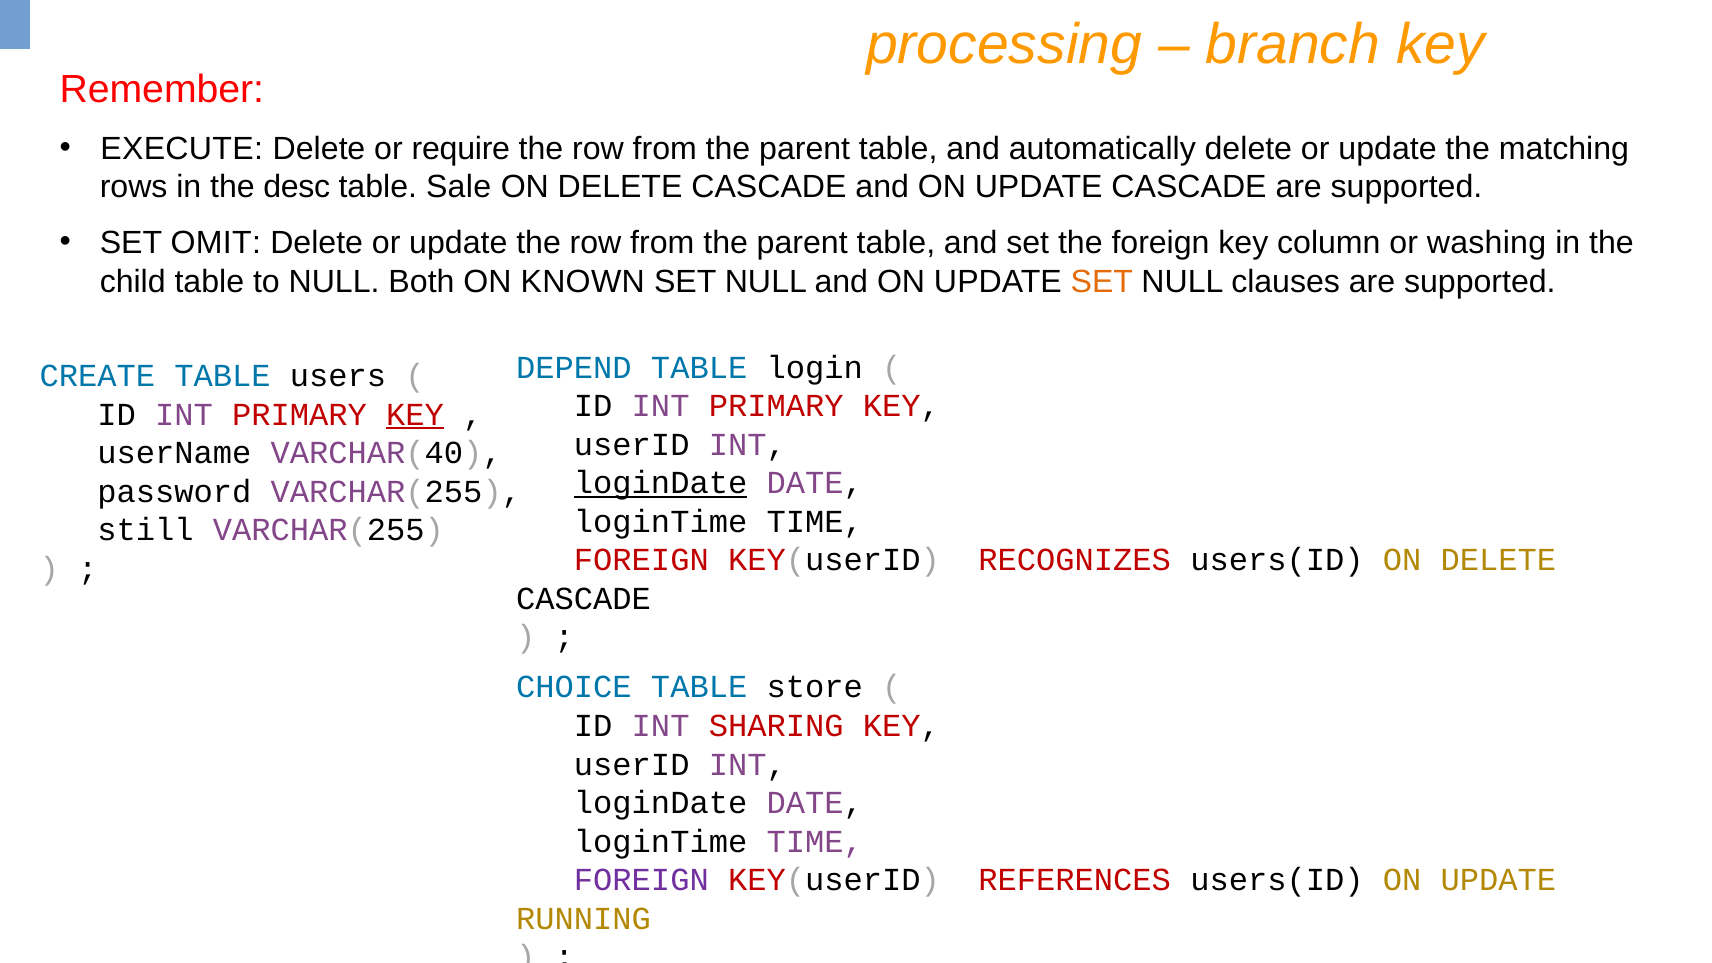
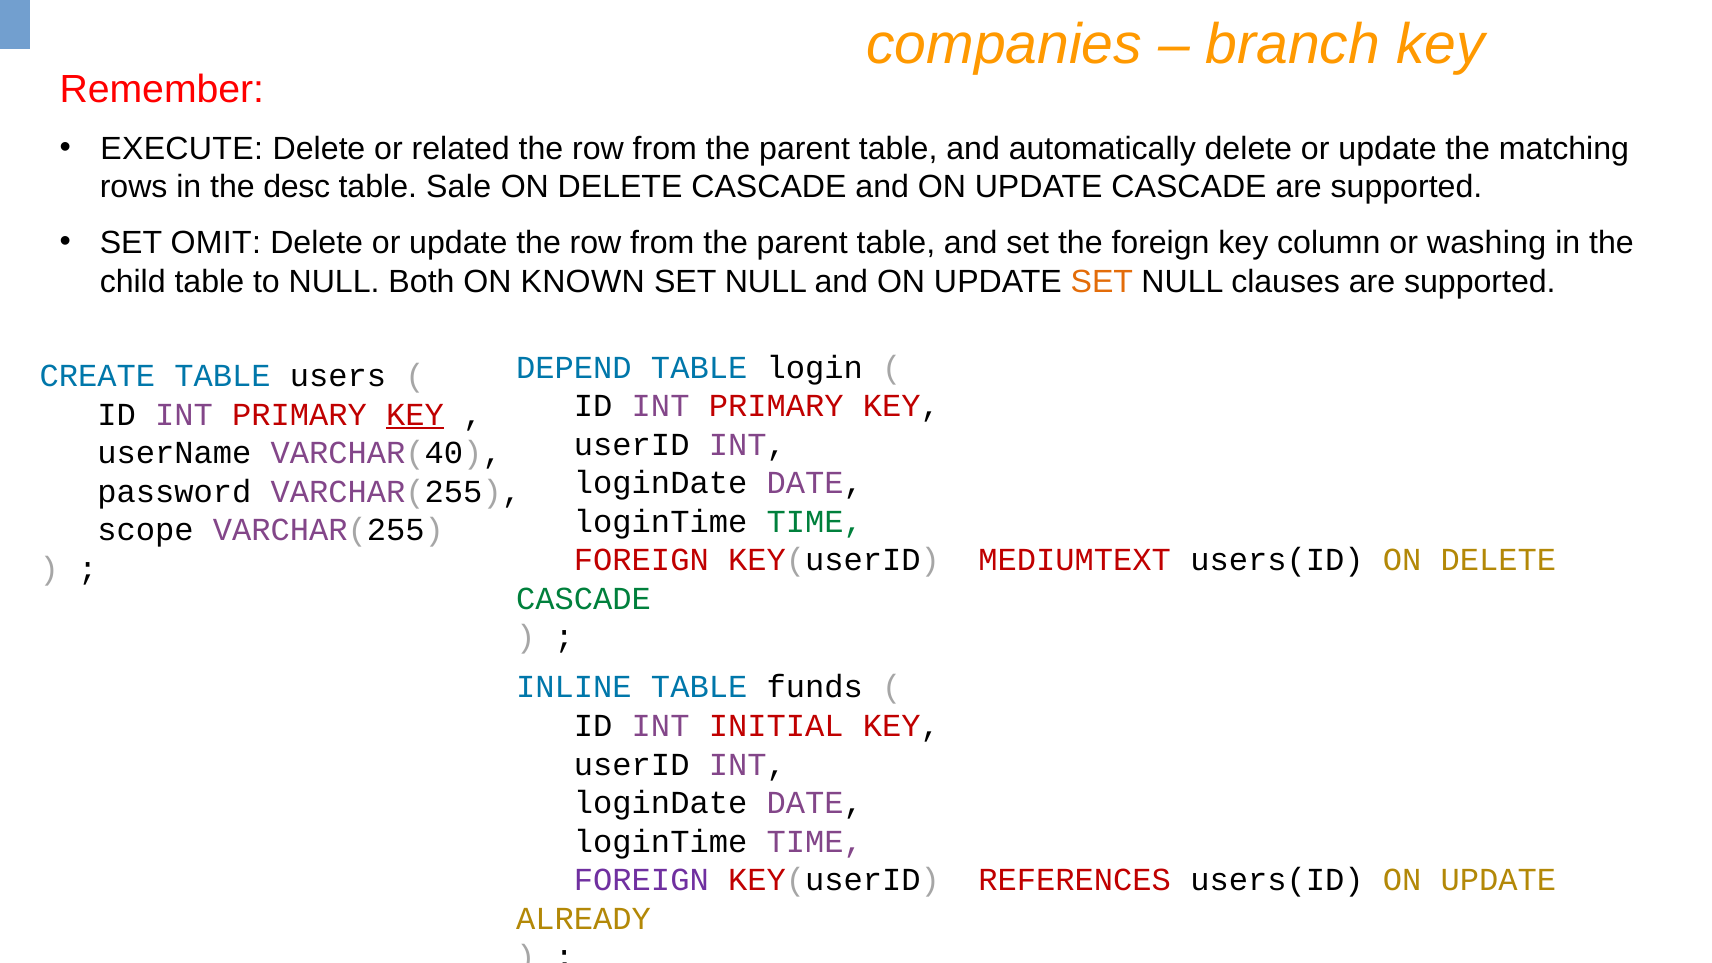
processing: processing -> companies
require: require -> related
loginDate at (661, 483) underline: present -> none
TIME at (815, 522) colour: black -> green
still: still -> scope
RECOGNIZES: RECOGNIZES -> MEDIUMTEXT
CASCADE at (584, 599) colour: black -> green
CHOICE: CHOICE -> INLINE
store: store -> funds
SHARING: SHARING -> INITIAL
RUNNING: RUNNING -> ALREADY
